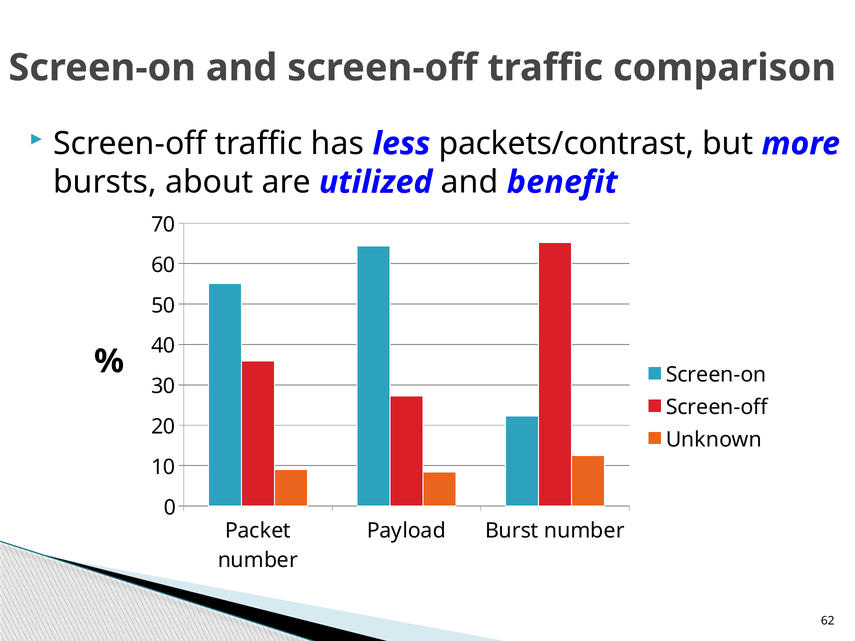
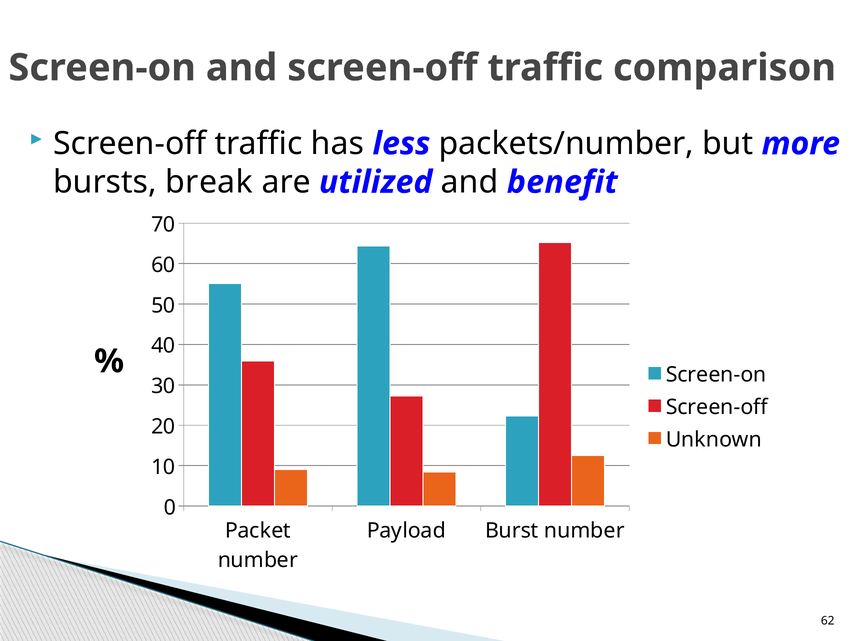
packets/contrast: packets/contrast -> packets/number
about: about -> break
